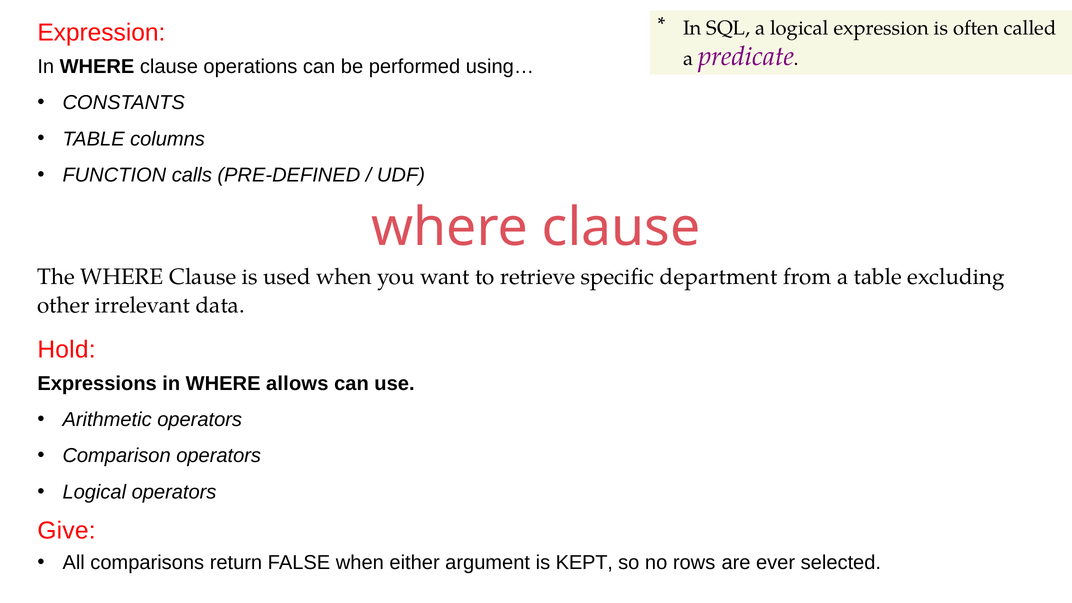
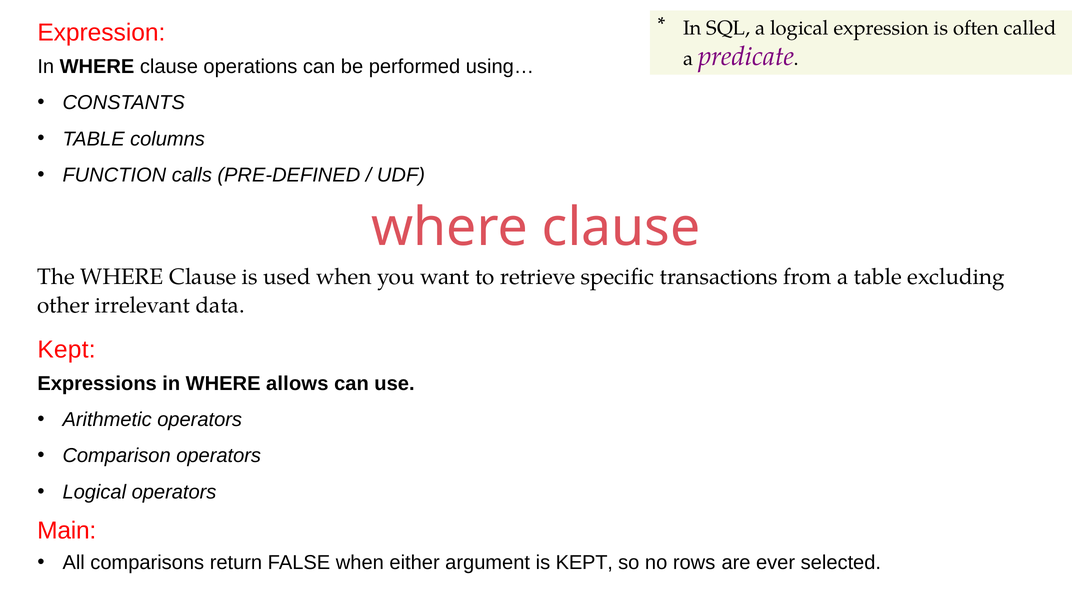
department: department -> transactions
Hold at (66, 350): Hold -> Kept
Give: Give -> Main
